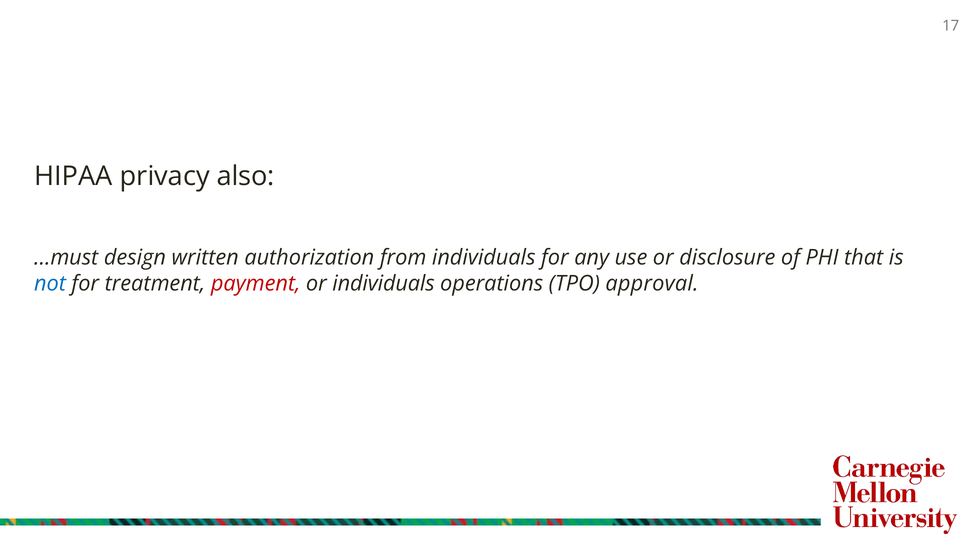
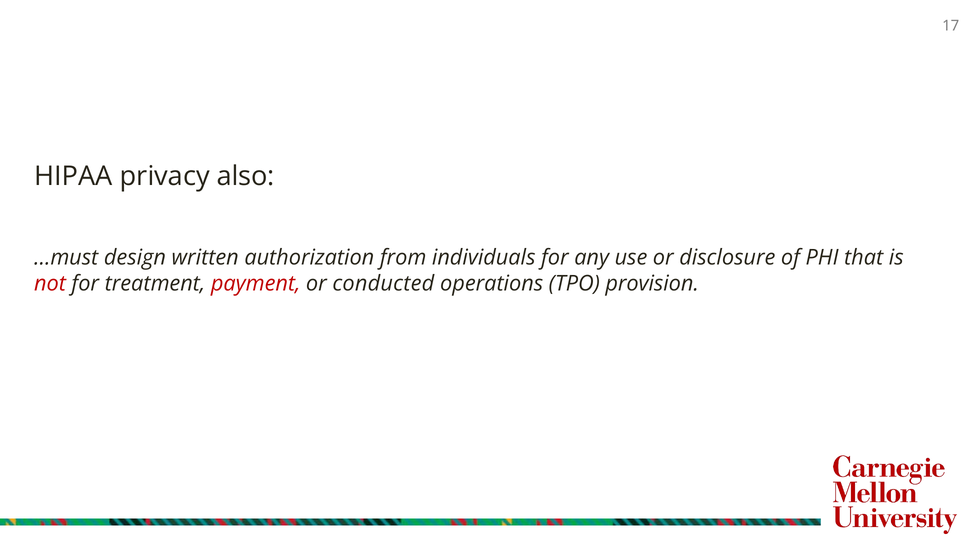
not colour: blue -> red
or individuals: individuals -> conducted
approval: approval -> provision
